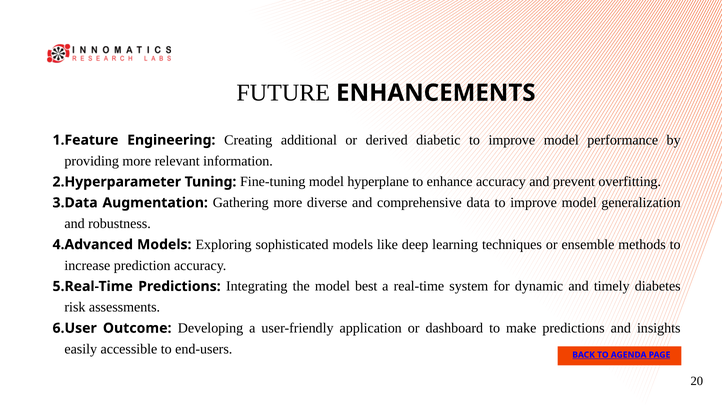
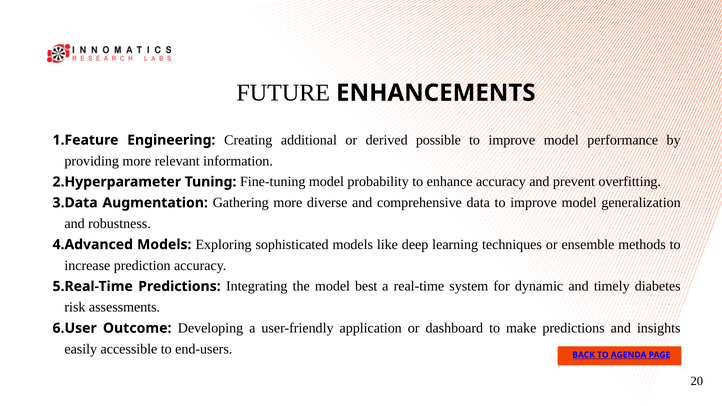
diabetic: diabetic -> possible
hyperplane: hyperplane -> probability
